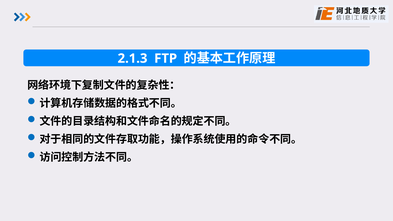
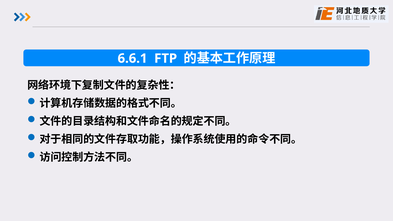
2.1.3: 2.1.3 -> 6.6.1
